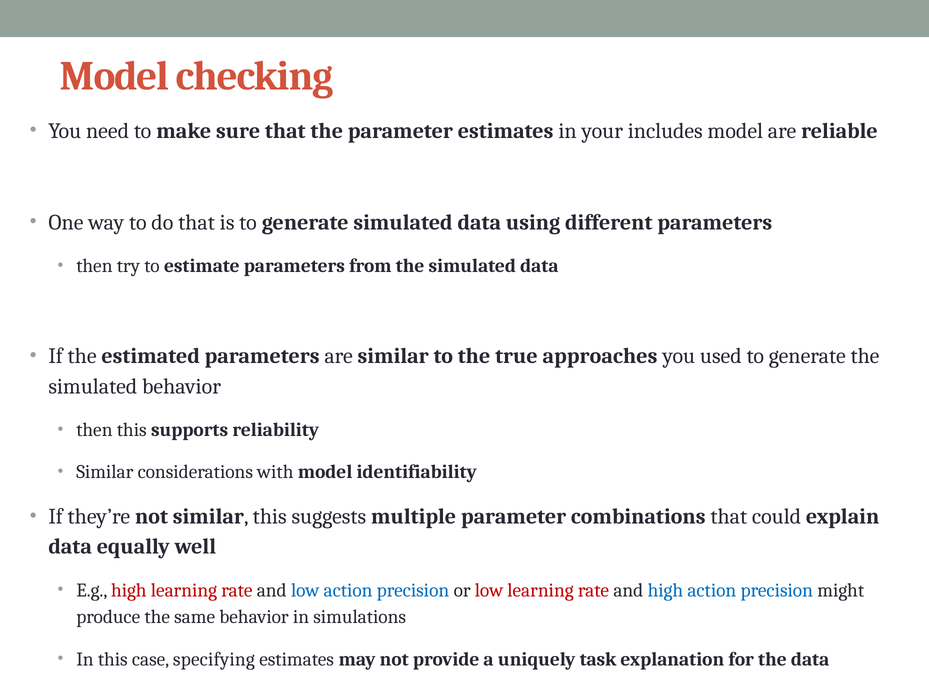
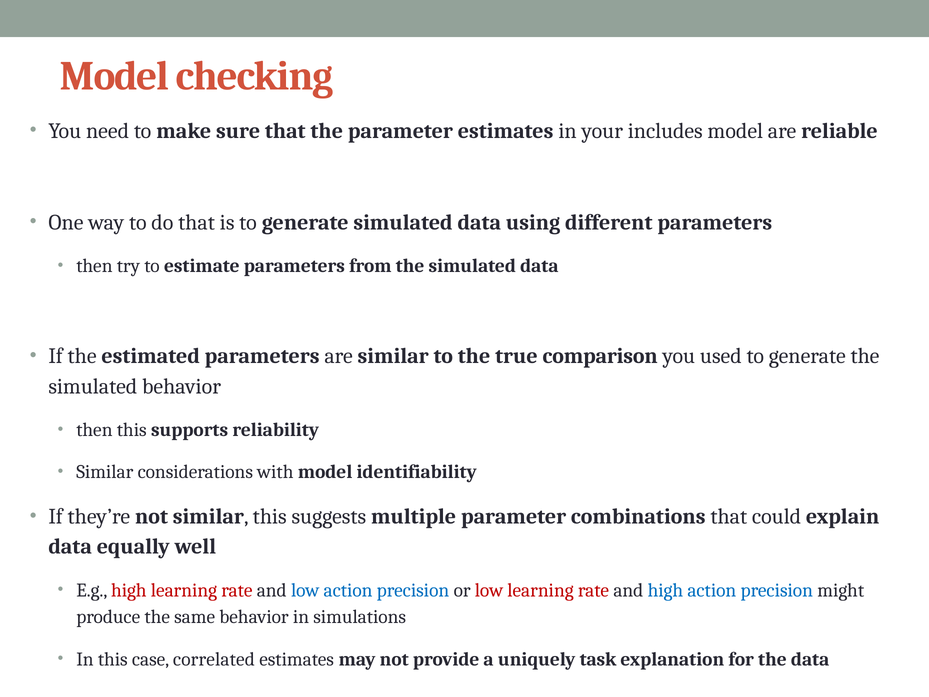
approaches: approaches -> comparison
specifying: specifying -> correlated
